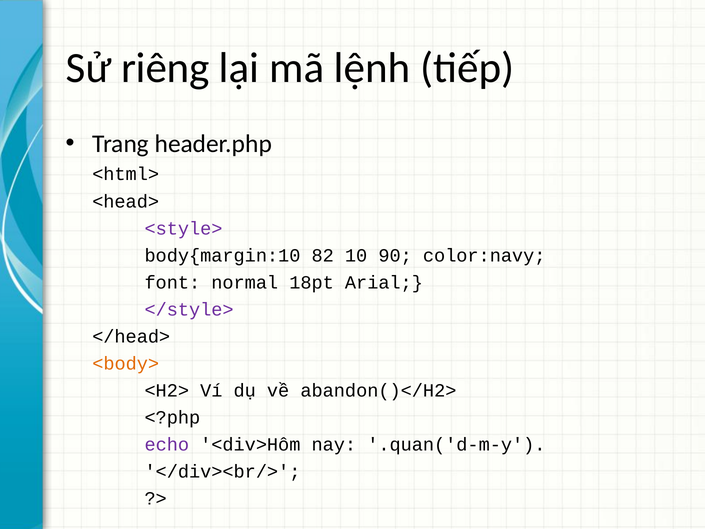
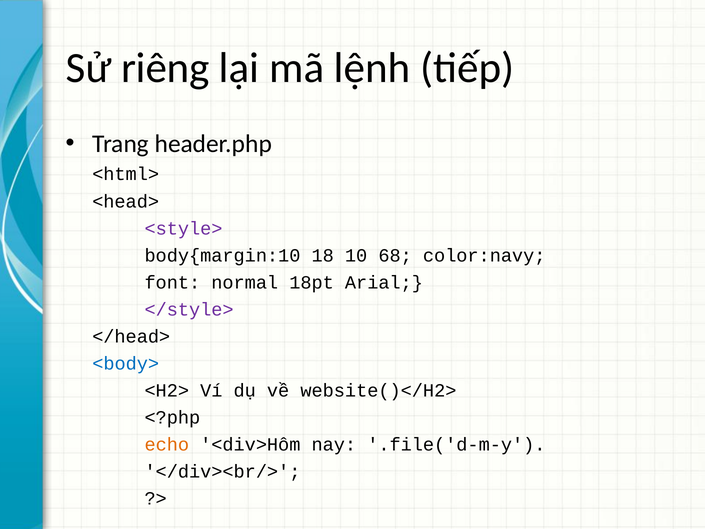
82: 82 -> 18
90: 90 -> 68
<body> colour: orange -> blue
abandon()</H2>: abandon()</H2> -> website()</H2>
echo colour: purple -> orange
.quan('d-m-y: .quan('d-m-y -> .file('d-m-y
